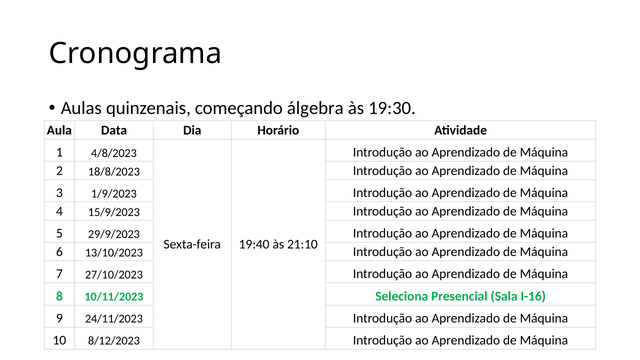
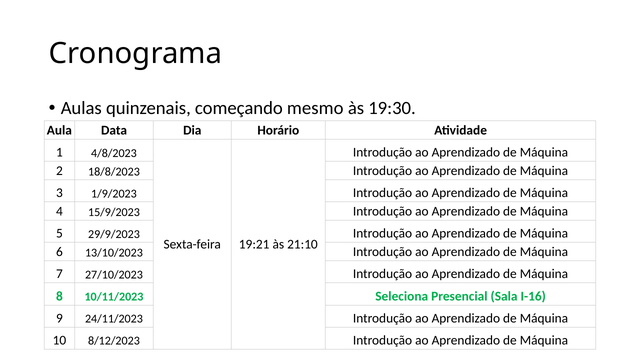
álgebra: álgebra -> mesmo
19:40: 19:40 -> 19:21
